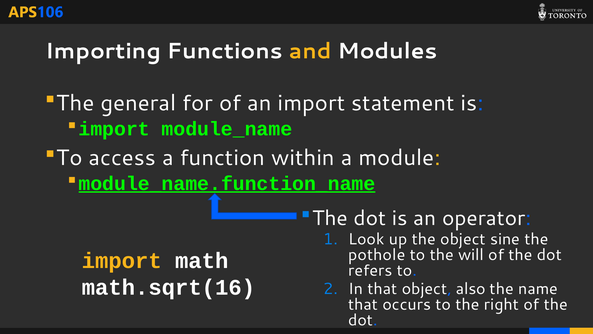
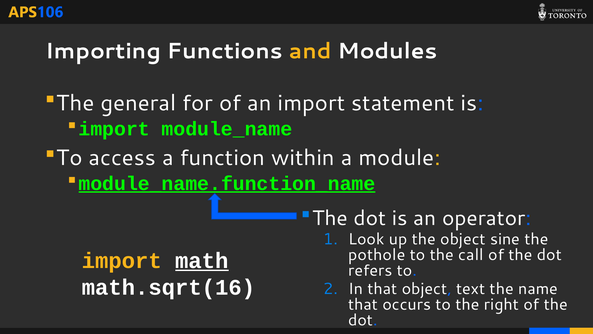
will: will -> call
math underline: none -> present
also: also -> text
